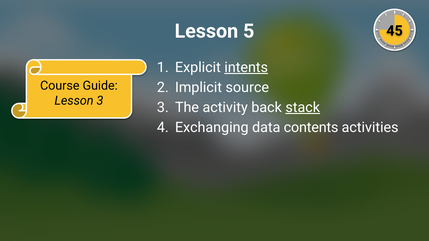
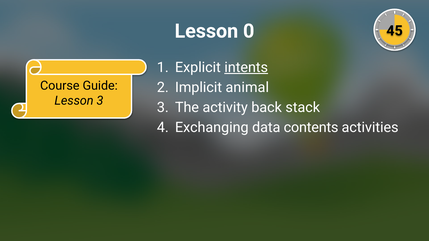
5: 5 -> 0
source: source -> animal
stack underline: present -> none
